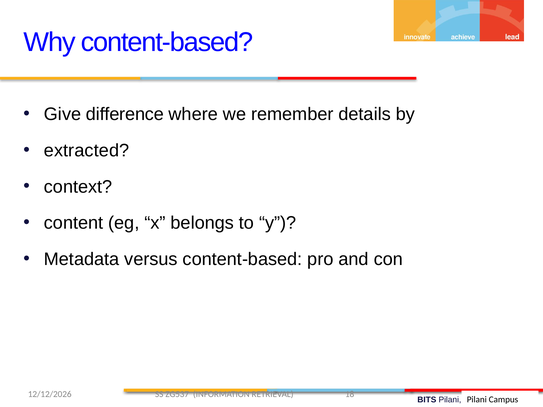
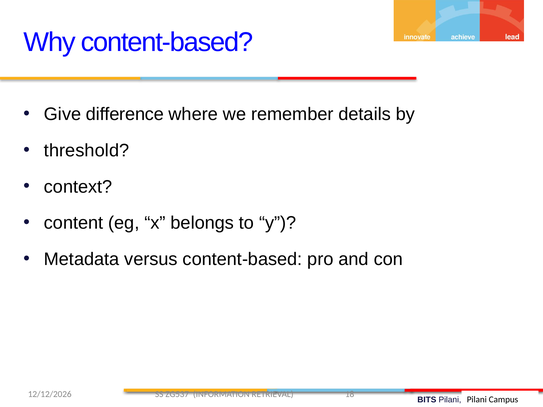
extracted: extracted -> threshold
